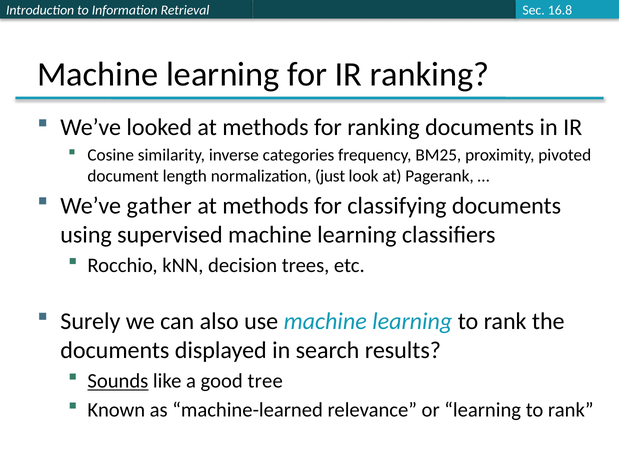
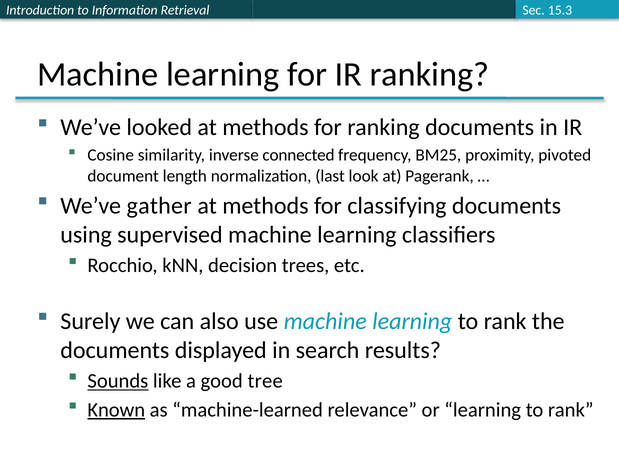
16.8: 16.8 -> 15.3
categories: categories -> connected
just: just -> last
Known underline: none -> present
